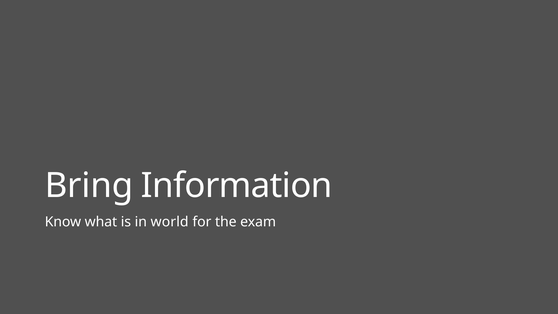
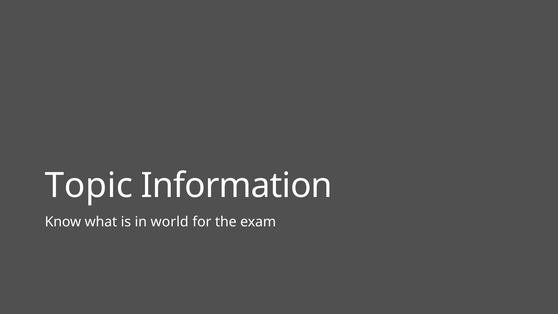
Bring: Bring -> Topic
